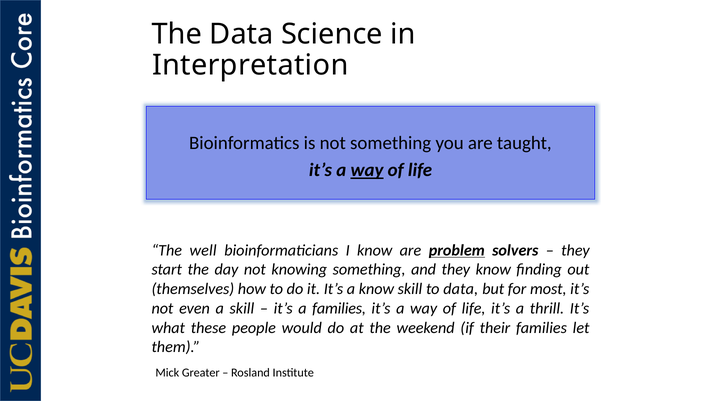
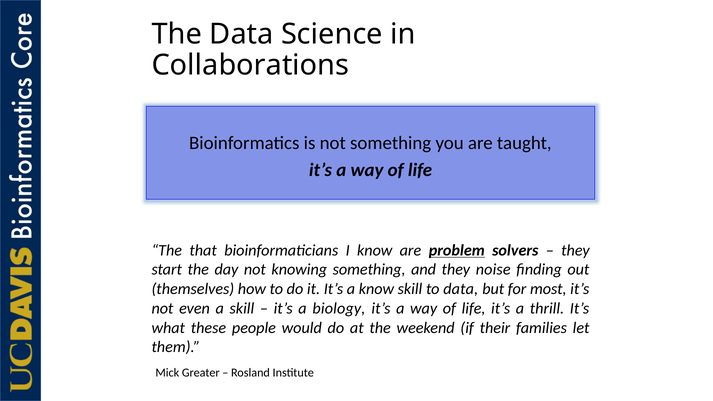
Interpretation: Interpretation -> Collaborations
way at (367, 170) underline: present -> none
well: well -> that
they know: know -> noise
a families: families -> biology
